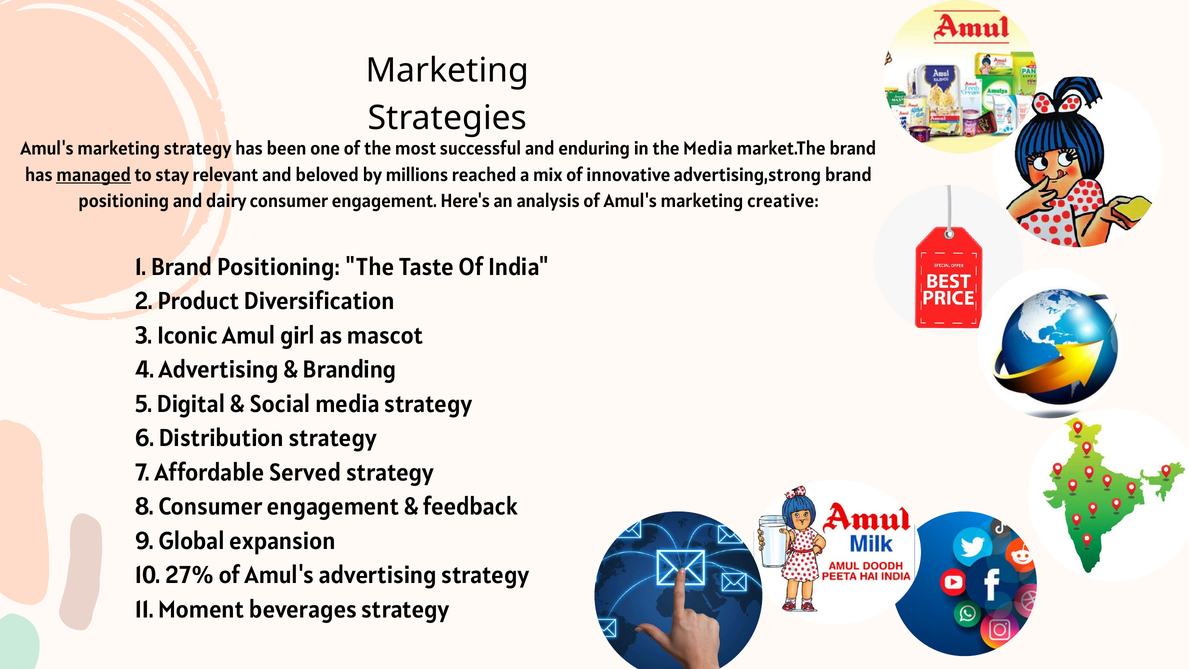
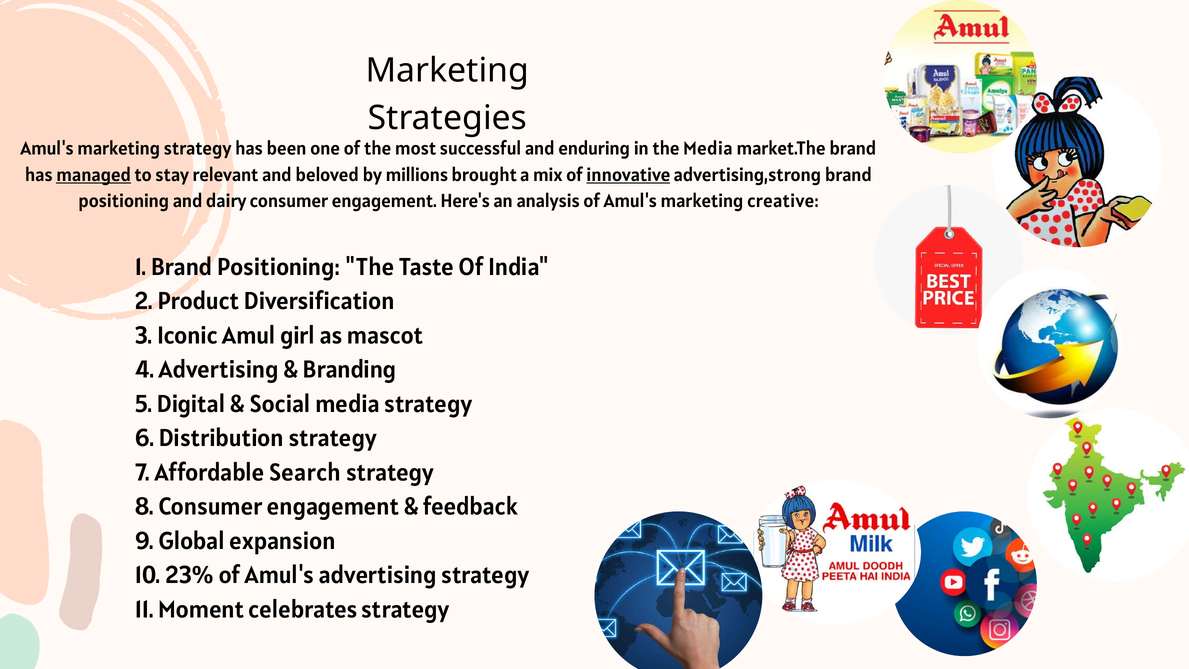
reached: reached -> brought
innovative underline: none -> present
Served: Served -> Search
27%: 27% -> 23%
beverages: beverages -> celebrates
